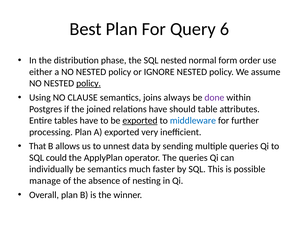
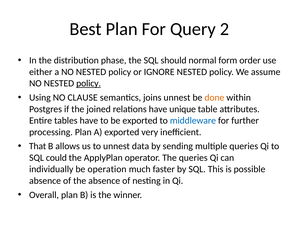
6: 6 -> 2
SQL nested: nested -> should
joins always: always -> unnest
done colour: purple -> orange
should: should -> unique
exported at (140, 120) underline: present -> none
be semantics: semantics -> operation
manage at (45, 180): manage -> absence
